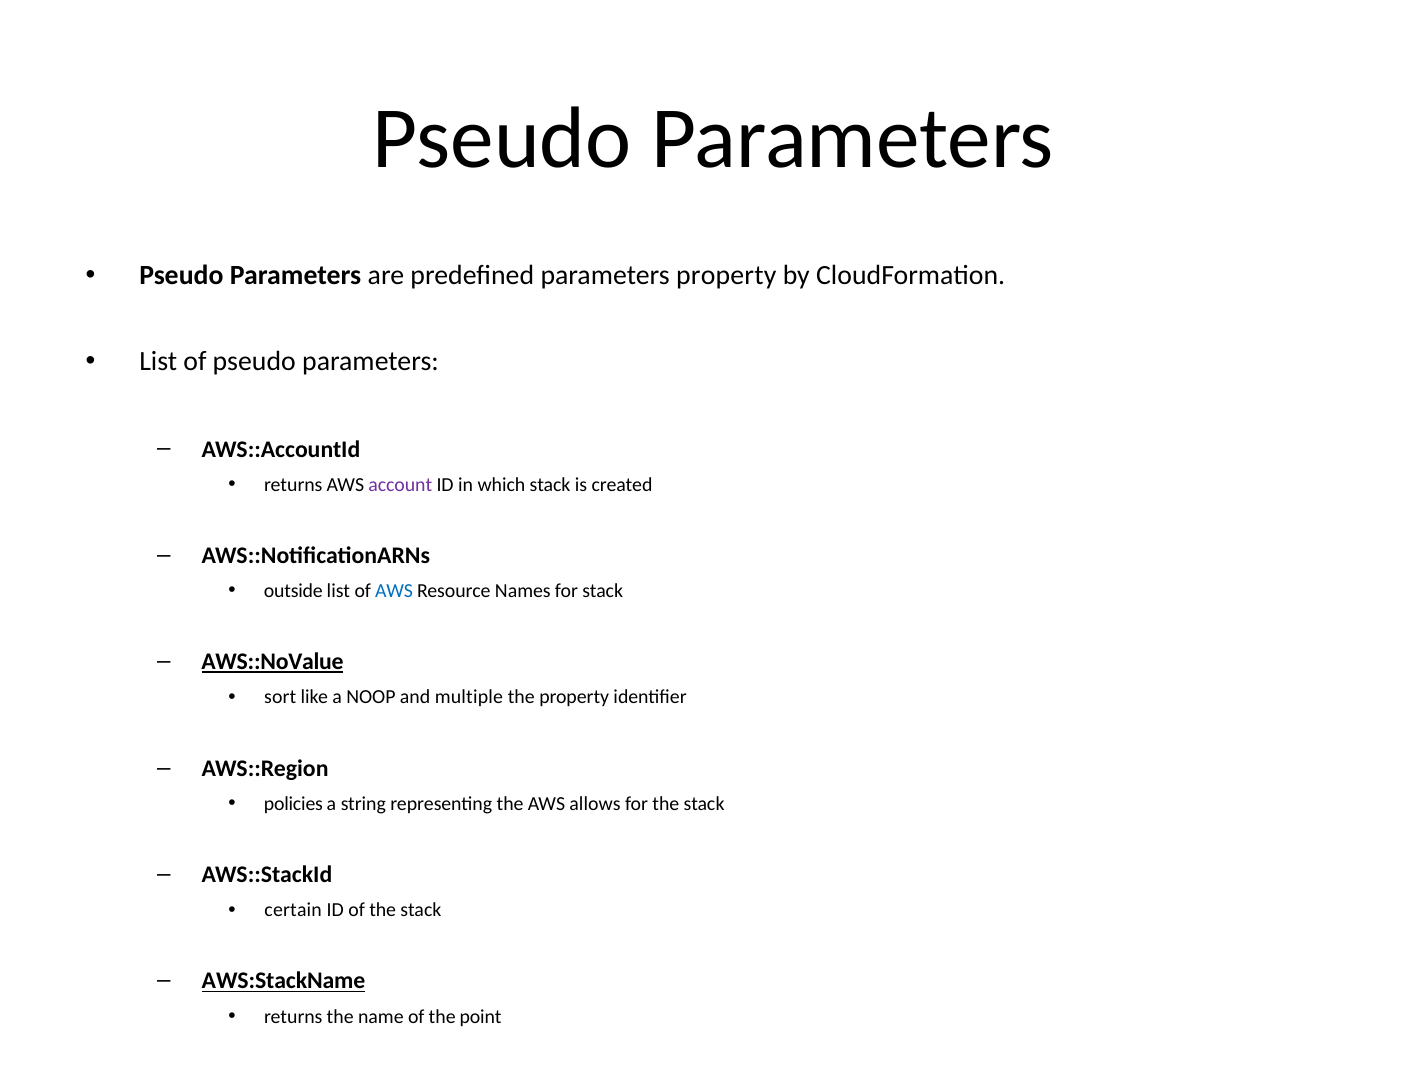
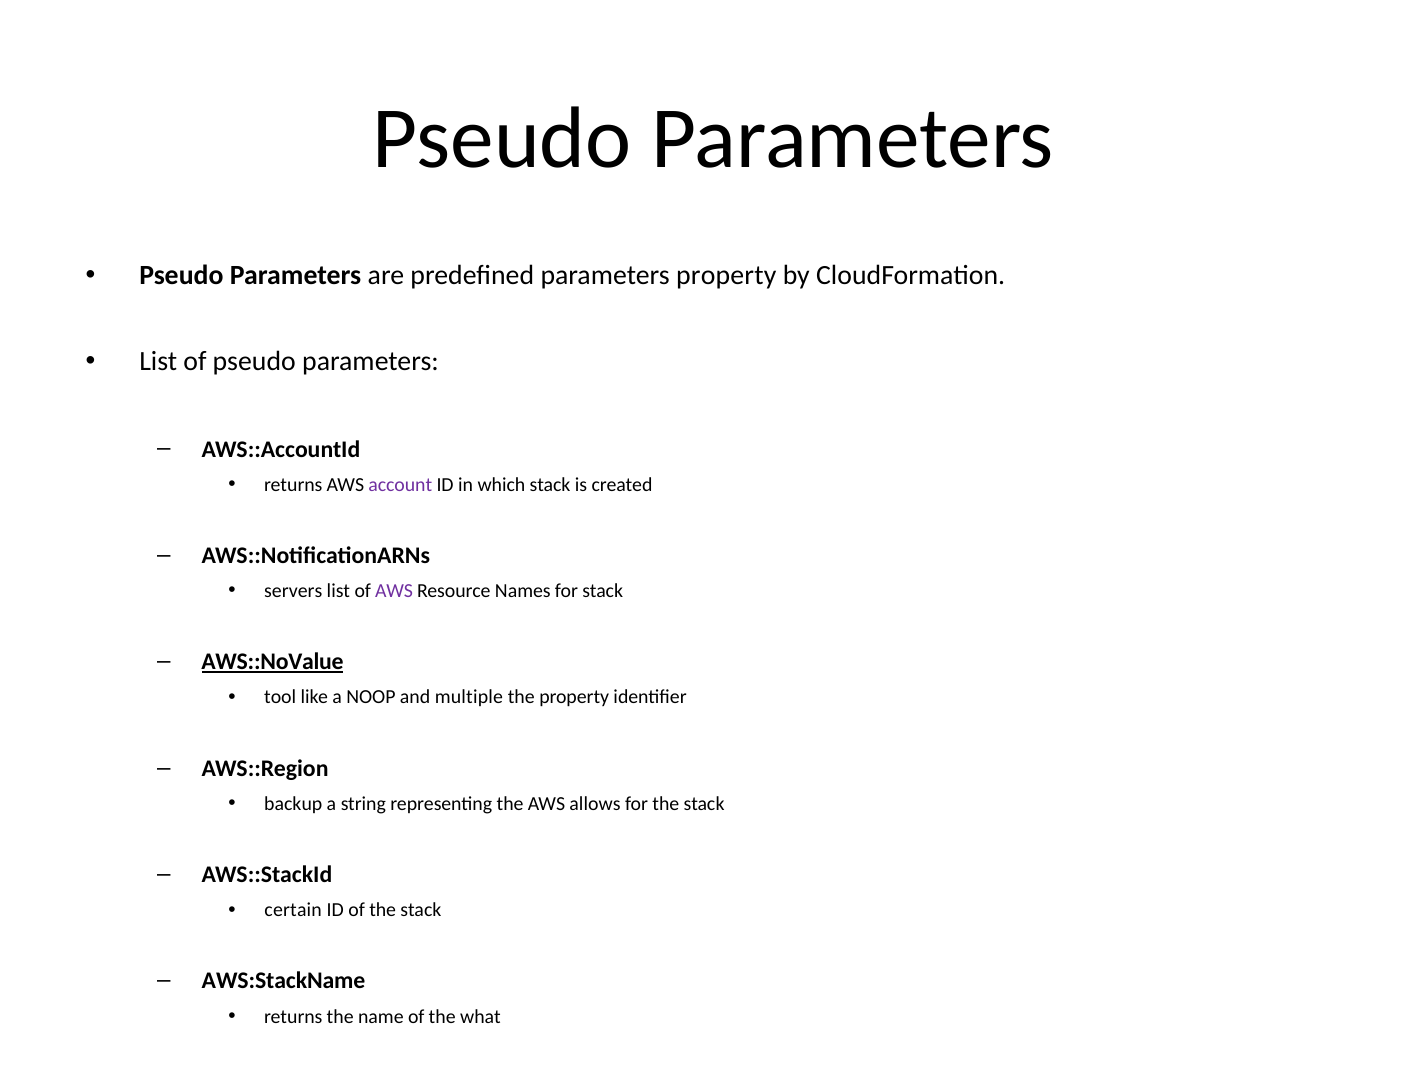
outside: outside -> servers
AWS at (394, 591) colour: blue -> purple
sort: sort -> tool
policies: policies -> backup
AWS:StackName underline: present -> none
point: point -> what
